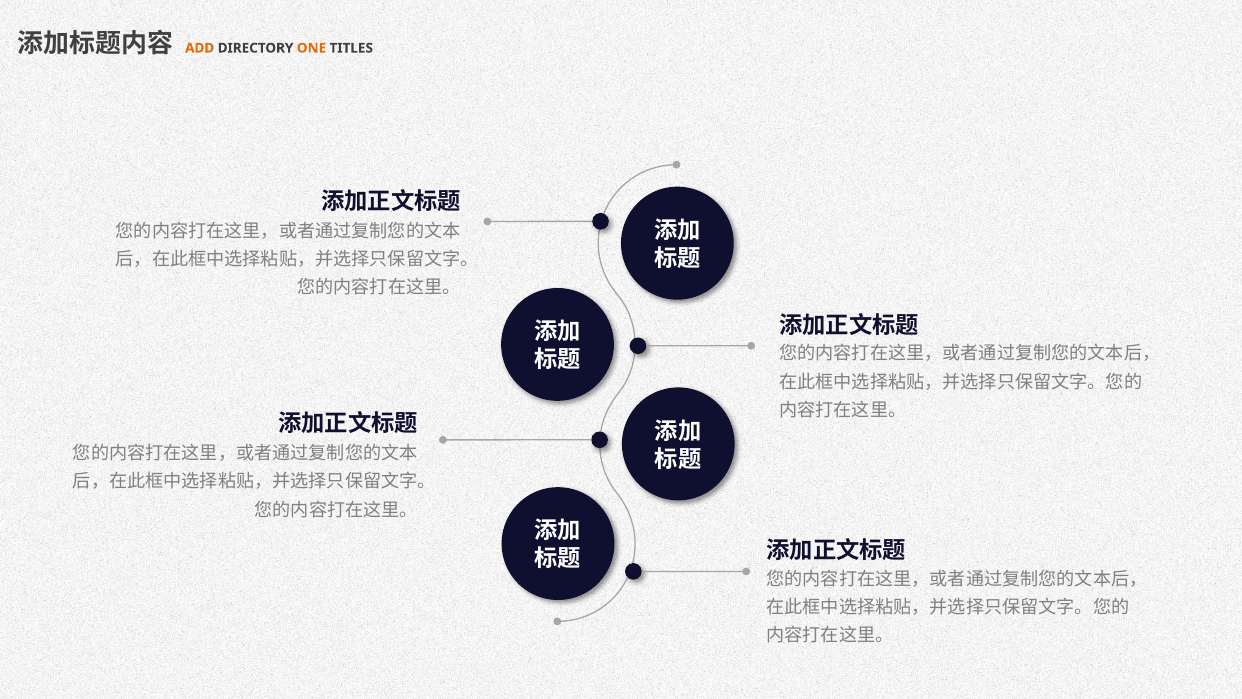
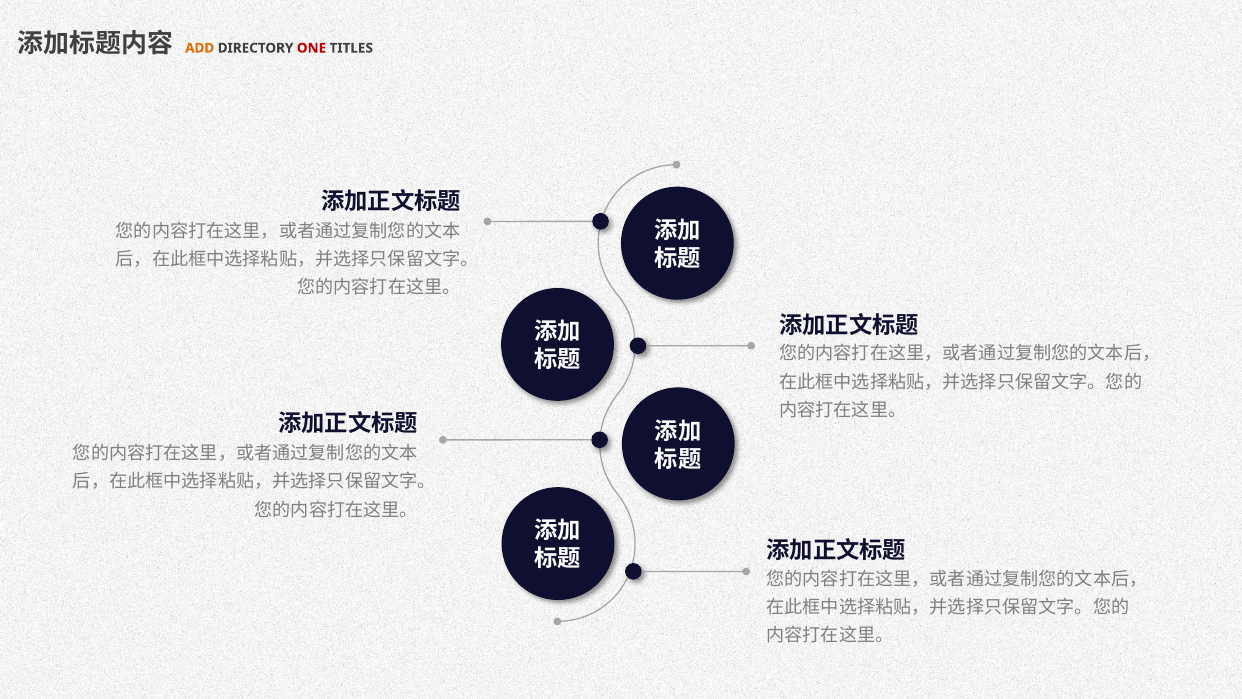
ONE colour: orange -> red
